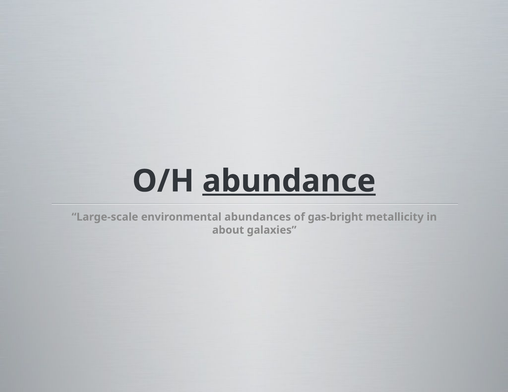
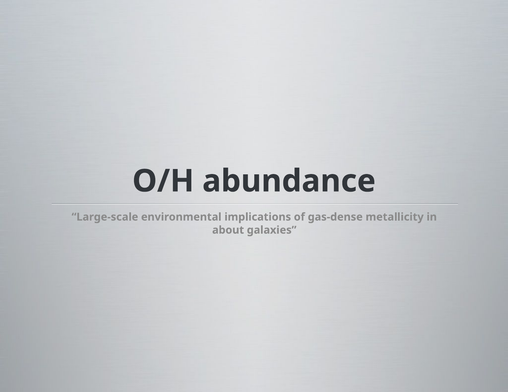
abundance underline: present -> none
abundances: abundances -> implications
gas-bright: gas-bright -> gas-dense
